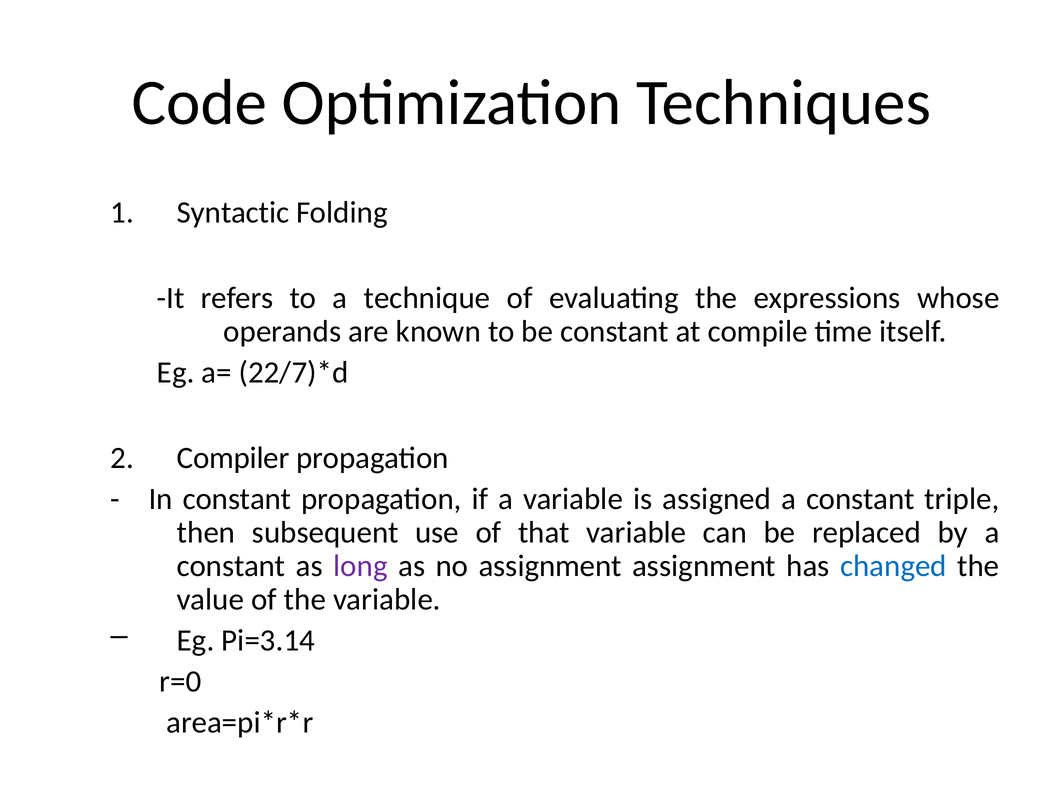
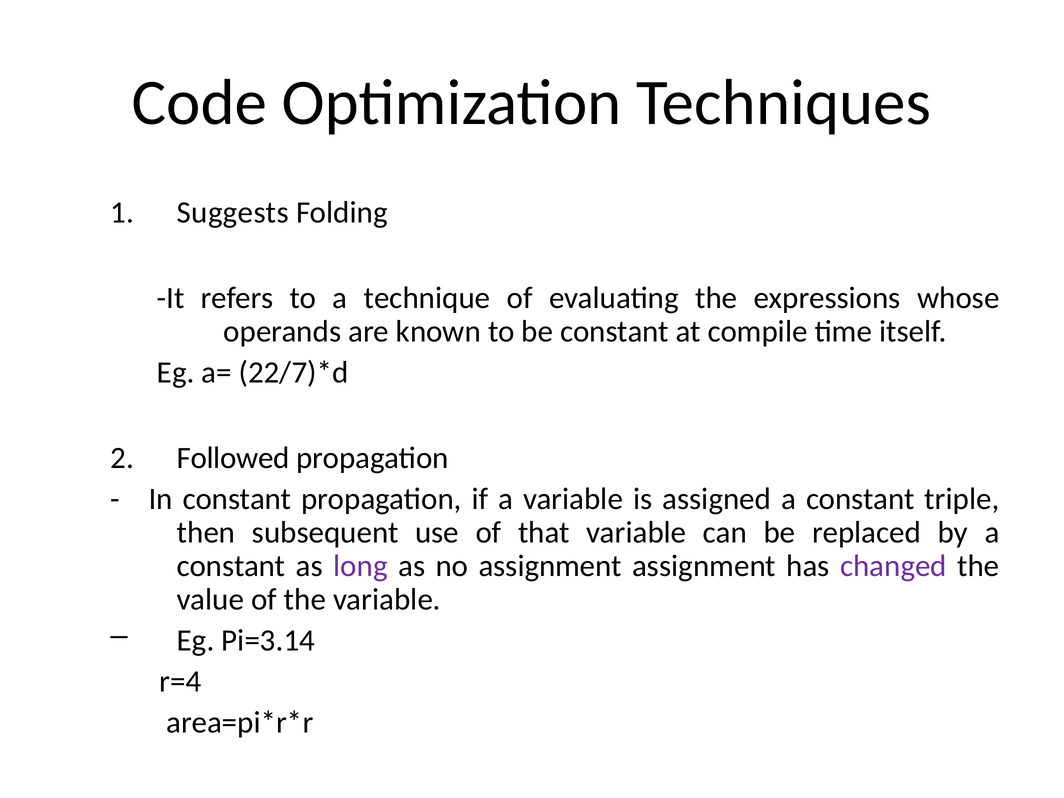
Syntactic: Syntactic -> Suggests
Compiler: Compiler -> Followed
changed colour: blue -> purple
r=0: r=0 -> r=4
